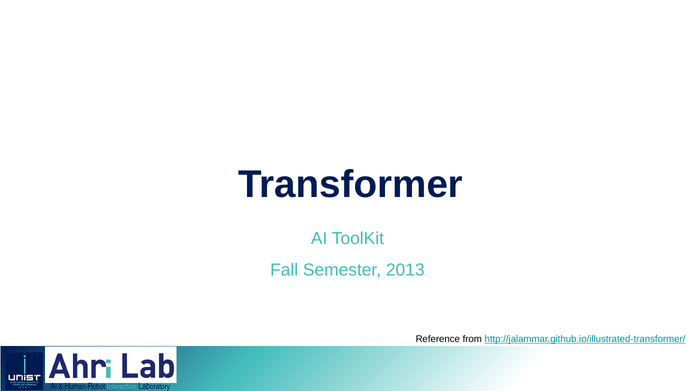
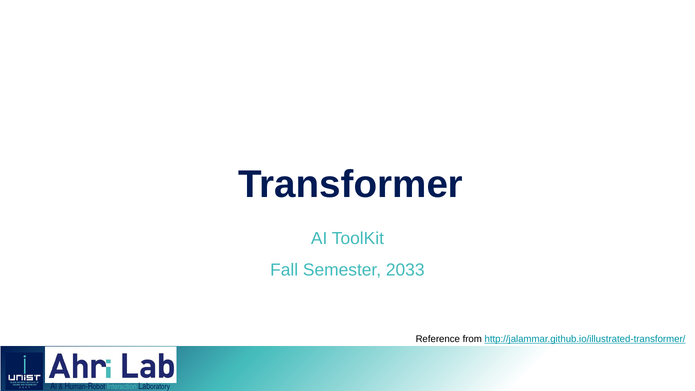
2013: 2013 -> 2033
